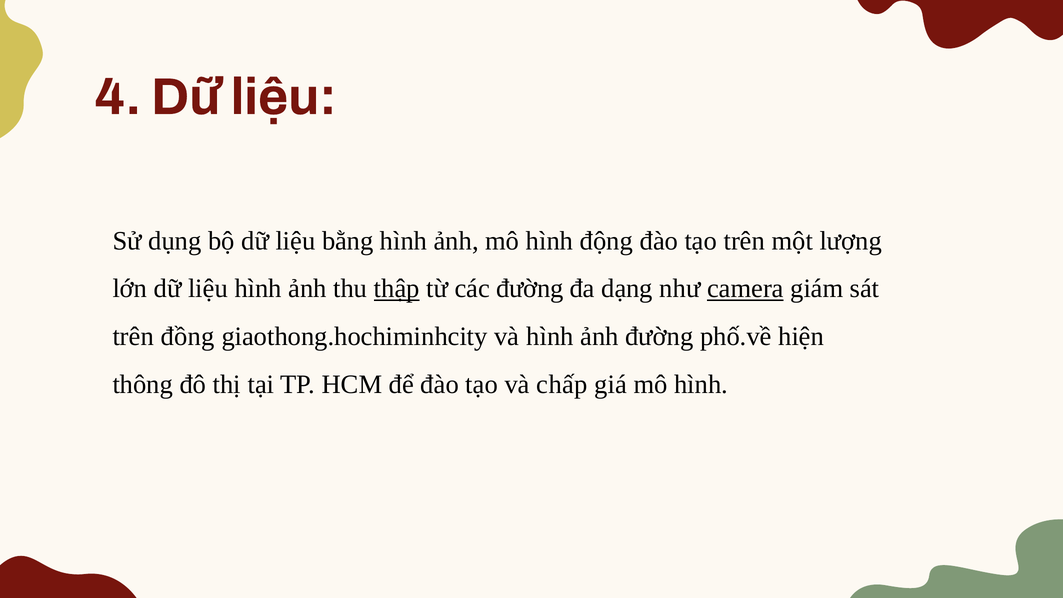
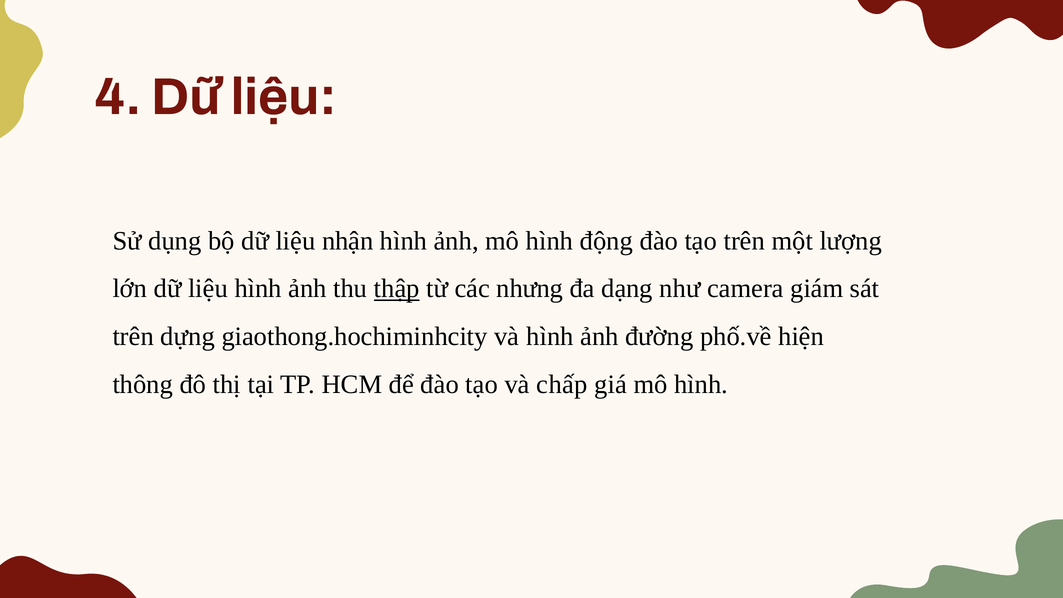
bằng: bằng -> nhận
các đường: đường -> nhưng
camera underline: present -> none
đồng: đồng -> dựng
